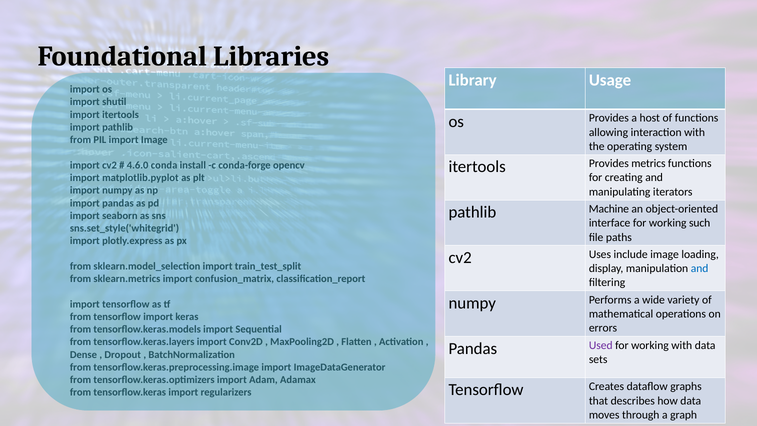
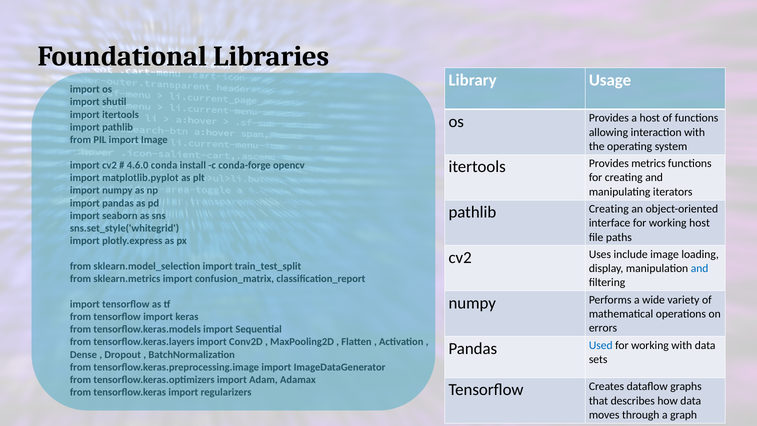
pathlib Machine: Machine -> Creating
working such: such -> host
Used colour: purple -> blue
